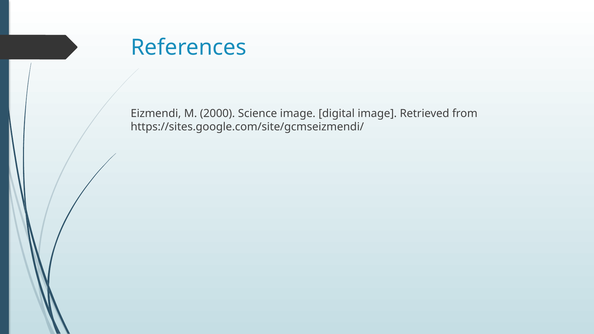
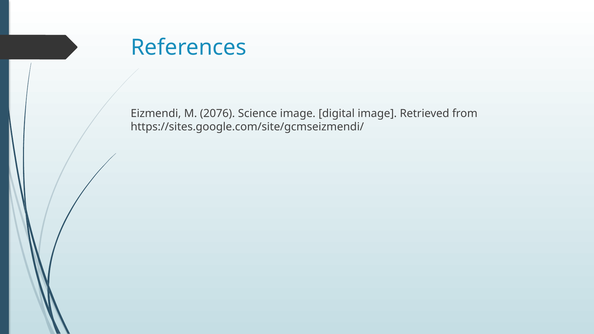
2000: 2000 -> 2076
